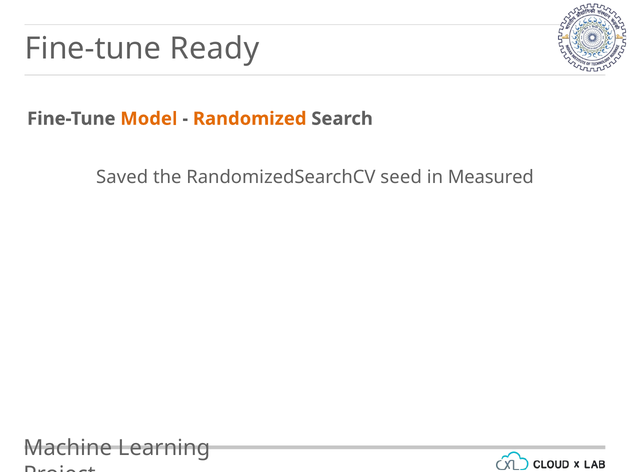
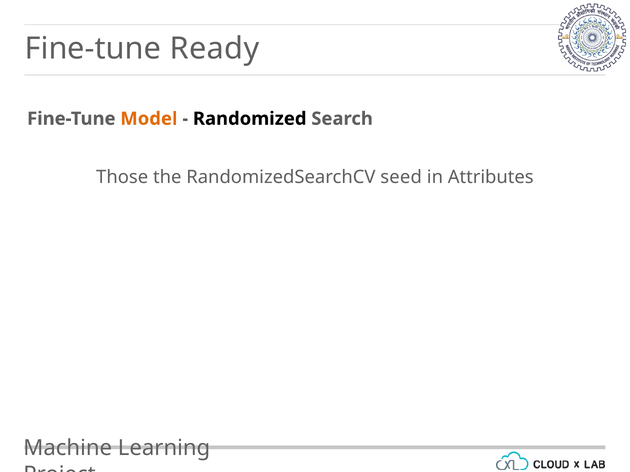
Randomized colour: orange -> black
Saved: Saved -> Those
Measured: Measured -> Attributes
